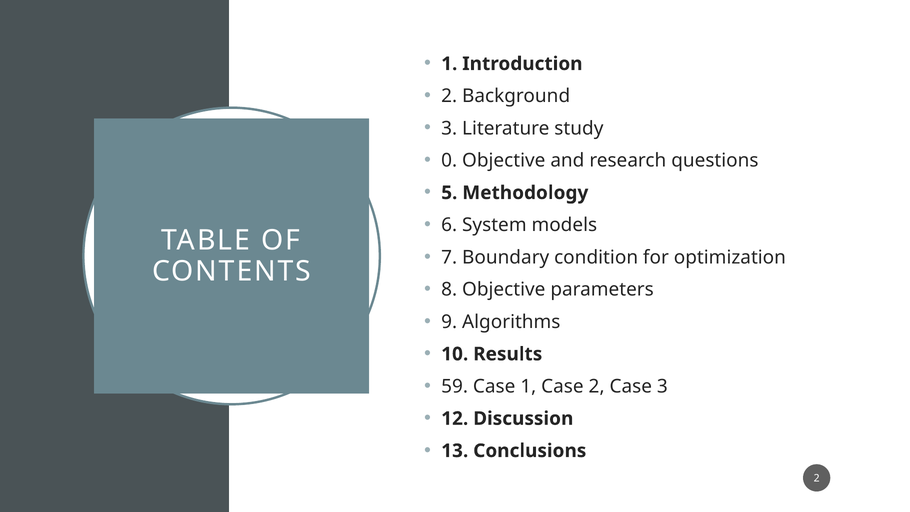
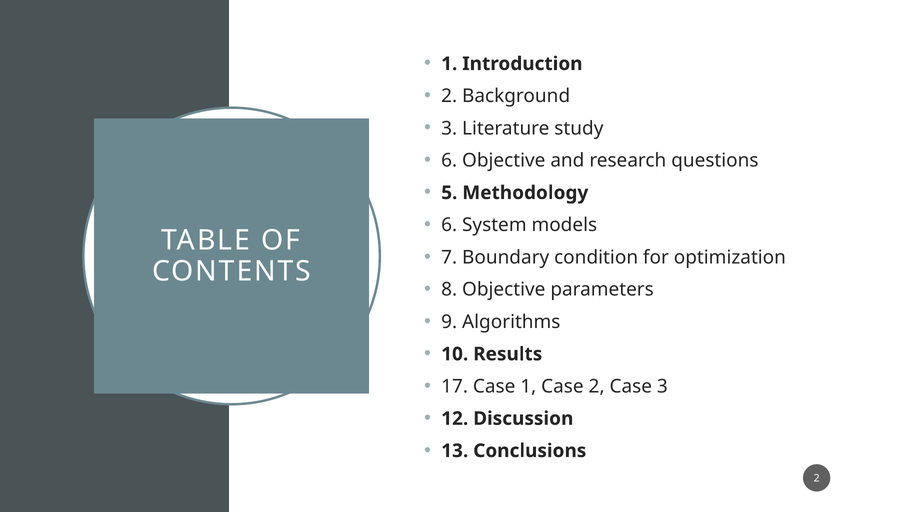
0 at (449, 161): 0 -> 6
59: 59 -> 17
